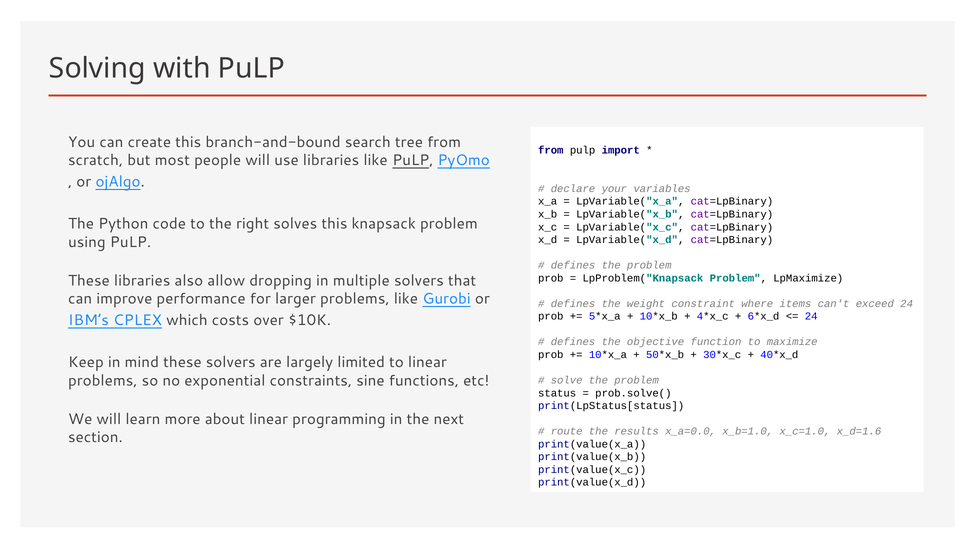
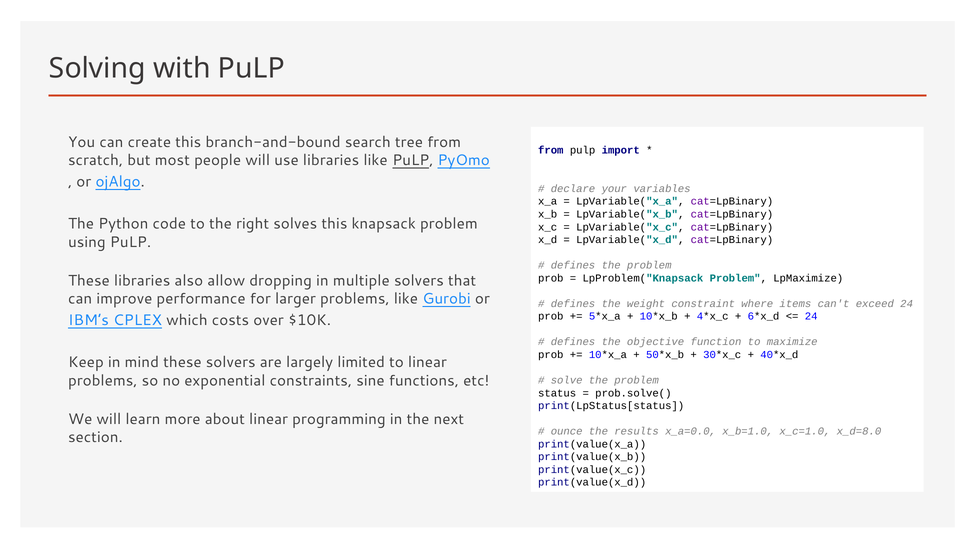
route: route -> ounce
x_d=1.6: x_d=1.6 -> x_d=8.0
